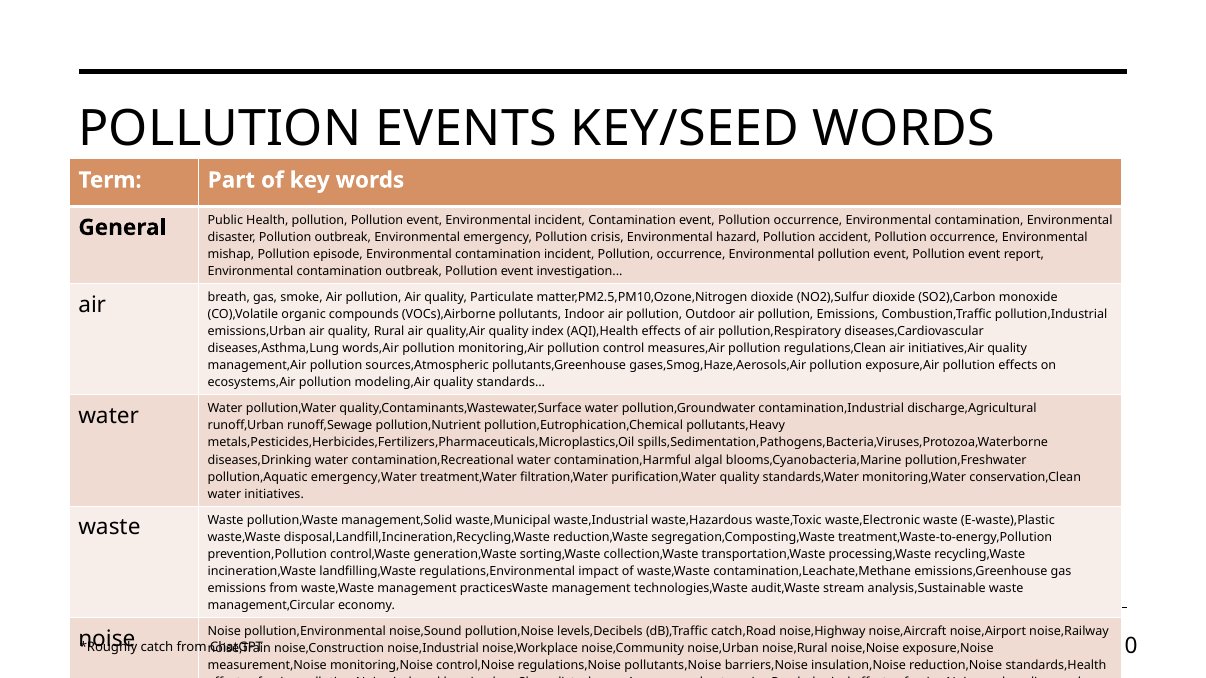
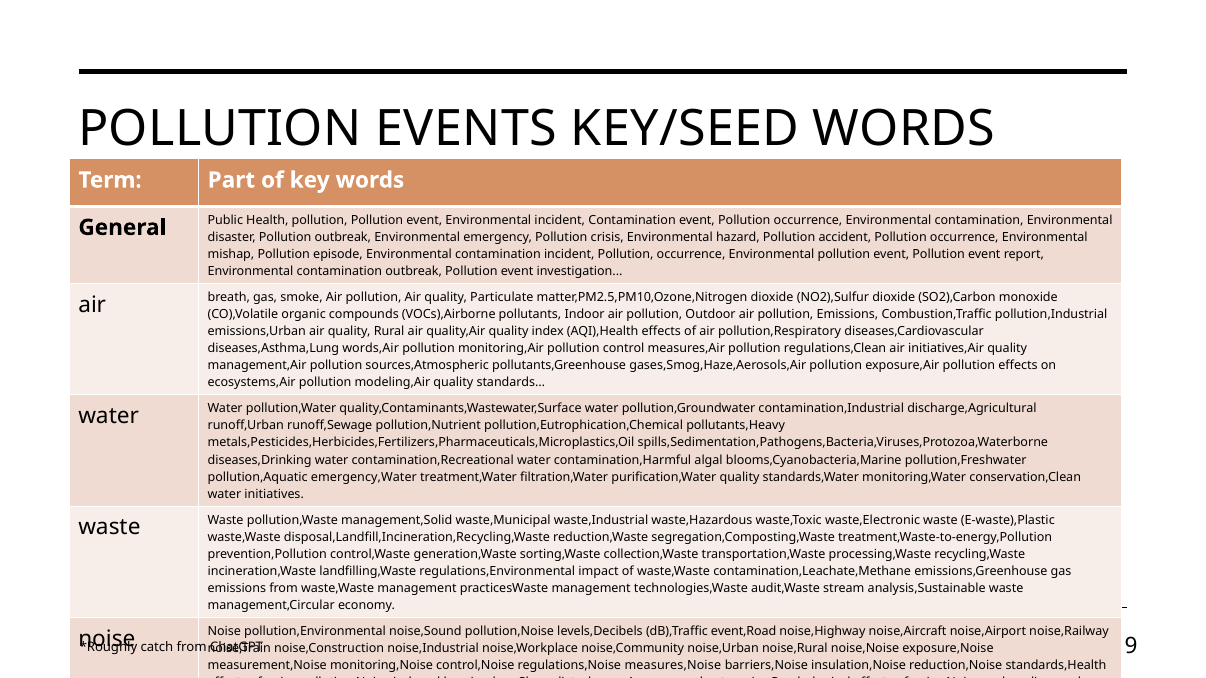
catch,Road: catch,Road -> event,Road
0: 0 -> 9
pollutants,Noise: pollutants,Noise -> measures,Noise
